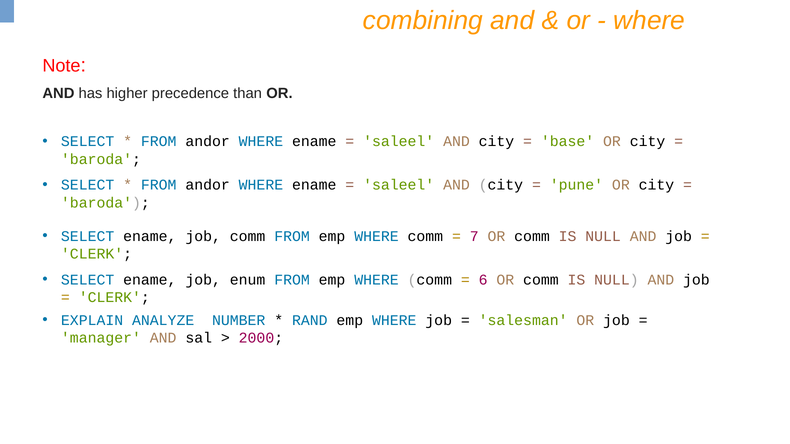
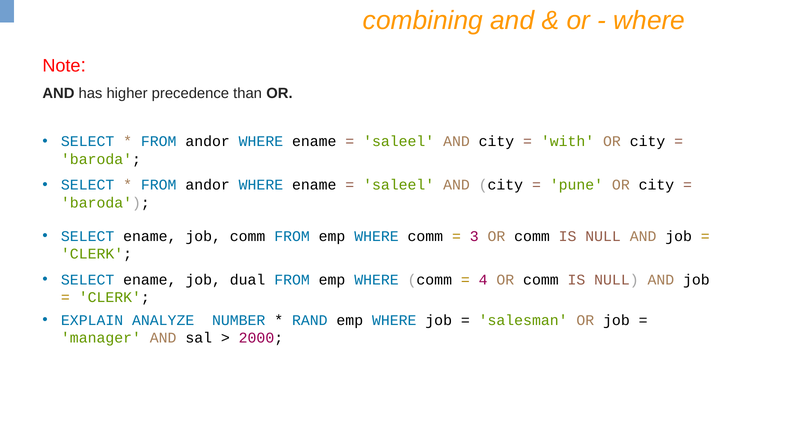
base: base -> with
7: 7 -> 3
enum: enum -> dual
6: 6 -> 4
